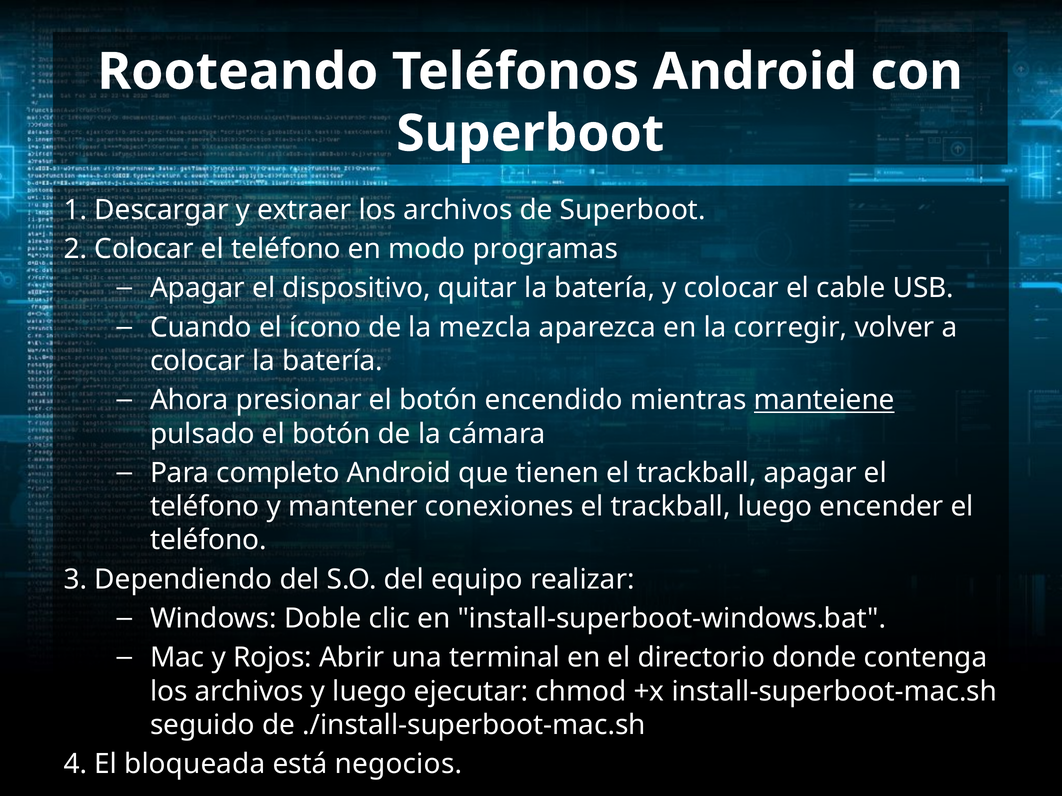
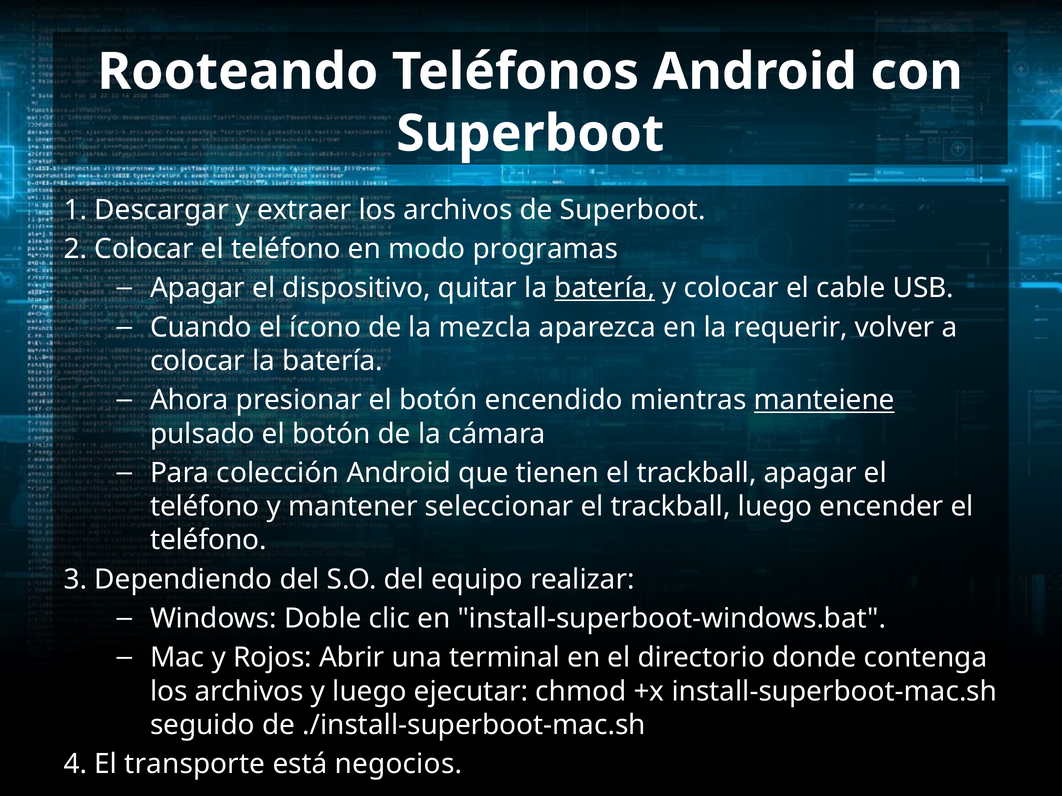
batería at (605, 288) underline: none -> present
corregir: corregir -> requerir
completo: completo -> colección
conexiones: conexiones -> seleccionar
bloqueada: bloqueada -> transporte
